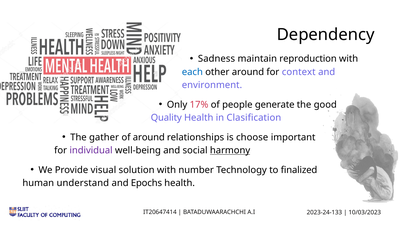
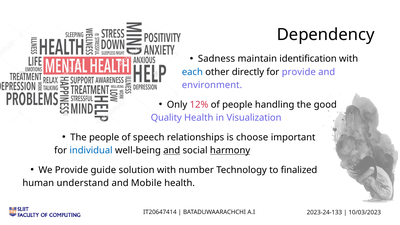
reproduction: reproduction -> identification
other around: around -> directly
for context: context -> provide
17%: 17% -> 12%
generate: generate -> handling
Clasification: Clasification -> Visualization
The gather: gather -> people
of around: around -> speech
individual colour: purple -> blue
and at (172, 150) underline: none -> present
visual: visual -> guide
Epochs: Epochs -> Mobile
